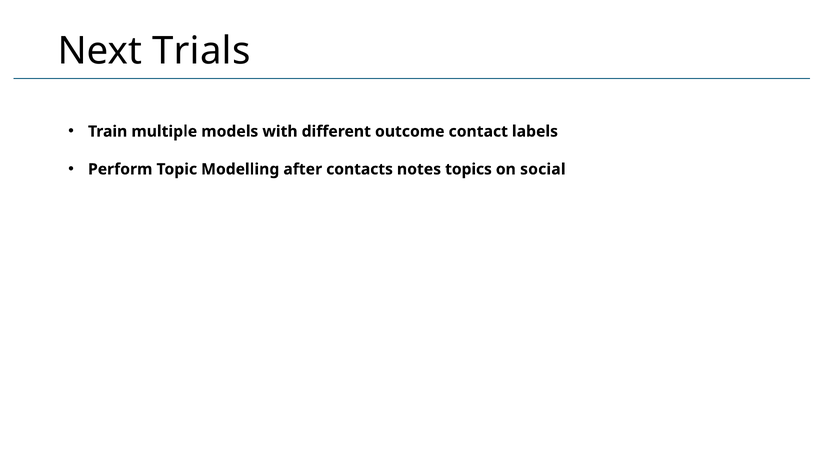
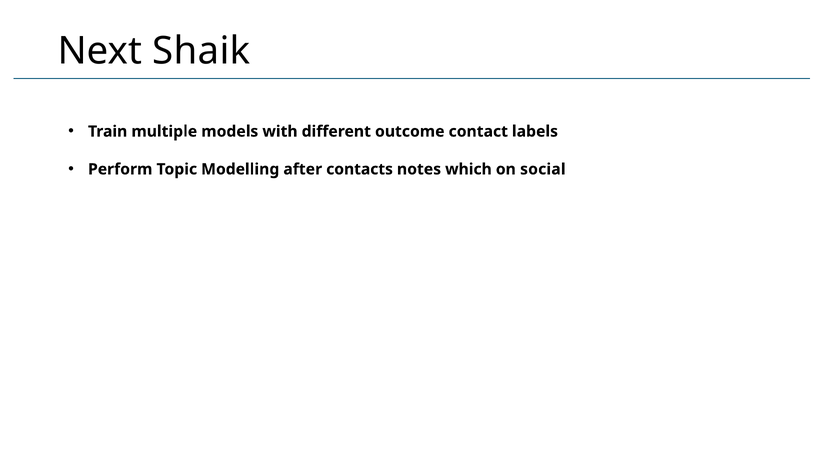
Trials: Trials -> Shaik
topics: topics -> which
